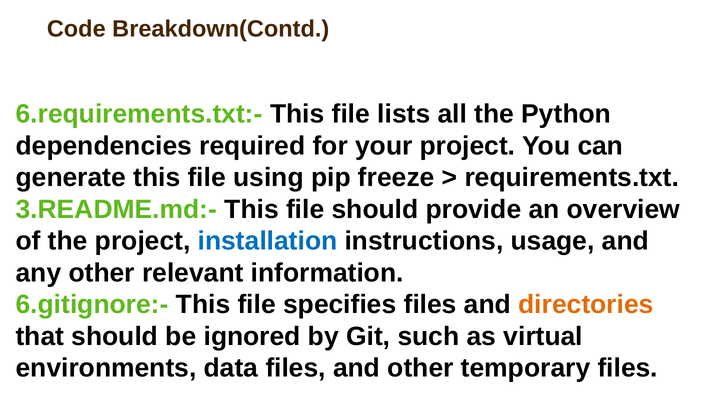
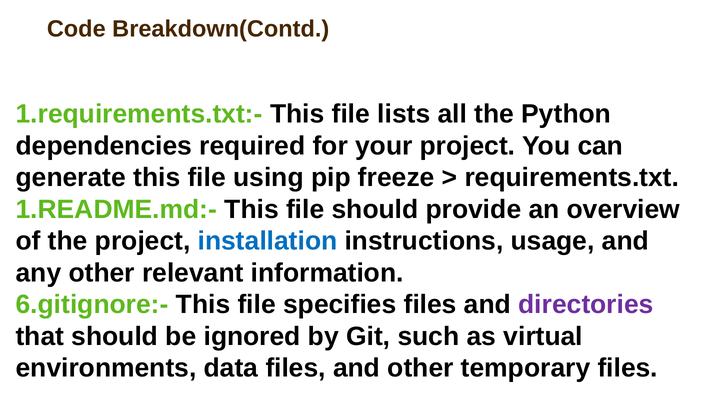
6.requirements.txt:-: 6.requirements.txt:- -> 1.requirements.txt:-
3.README.md:-: 3.README.md:- -> 1.README.md:-
directories colour: orange -> purple
